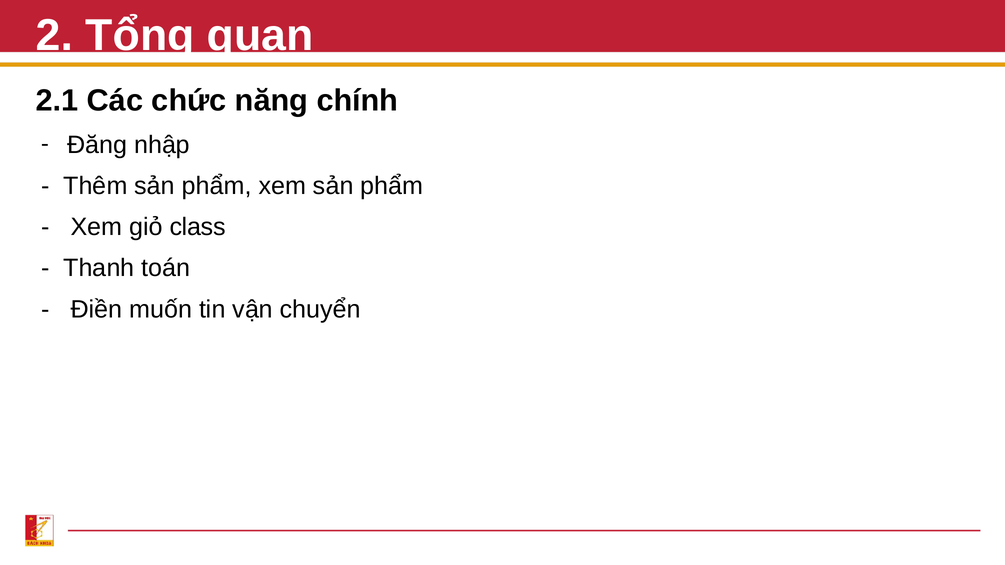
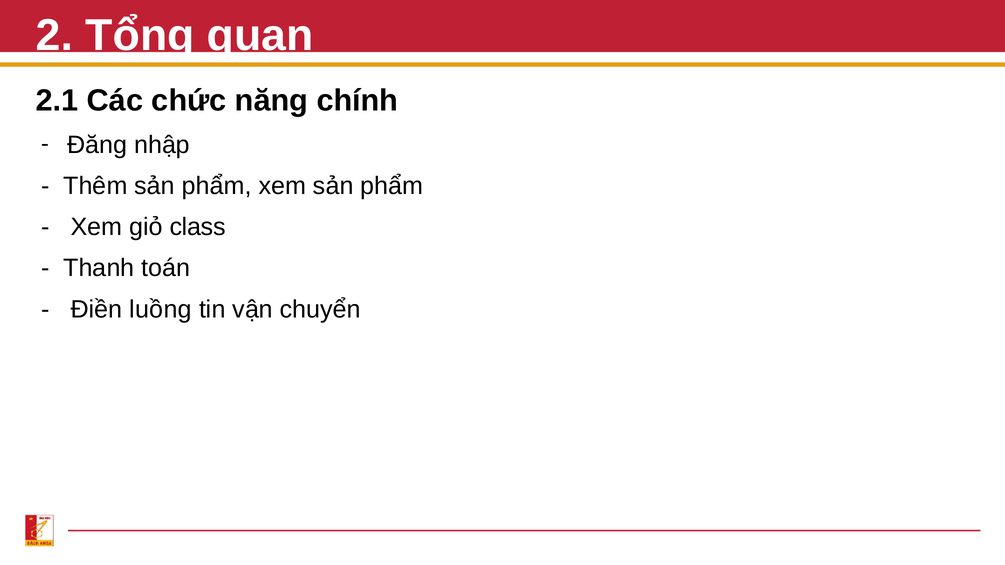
muốn: muốn -> luồng
